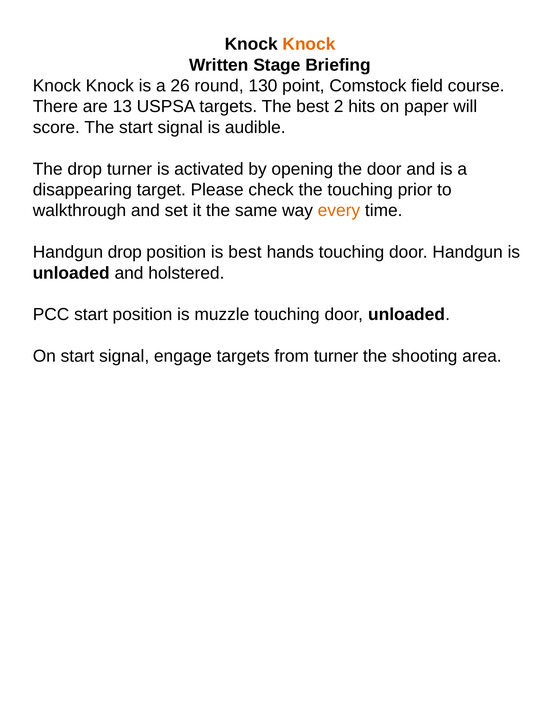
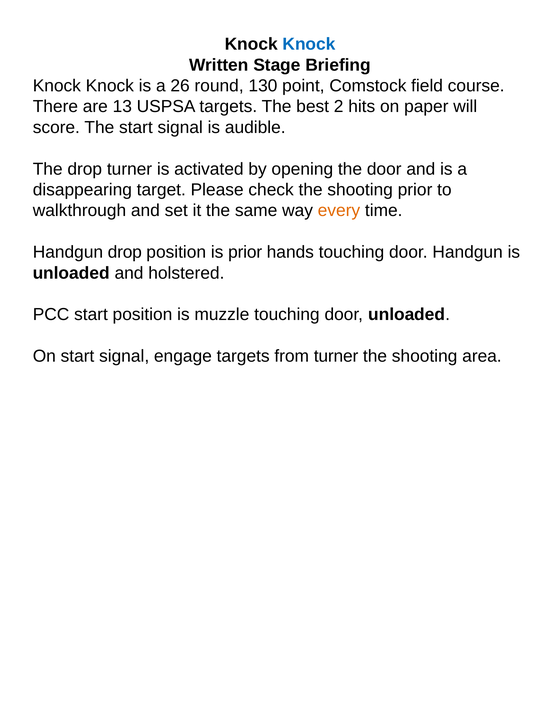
Knock at (309, 44) colour: orange -> blue
check the touching: touching -> shooting
is best: best -> prior
